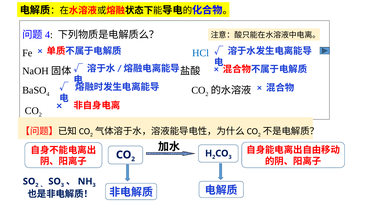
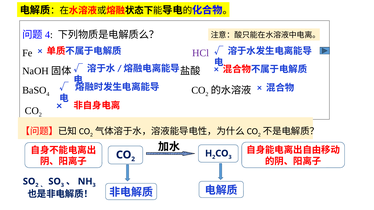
HCl colour: blue -> purple
